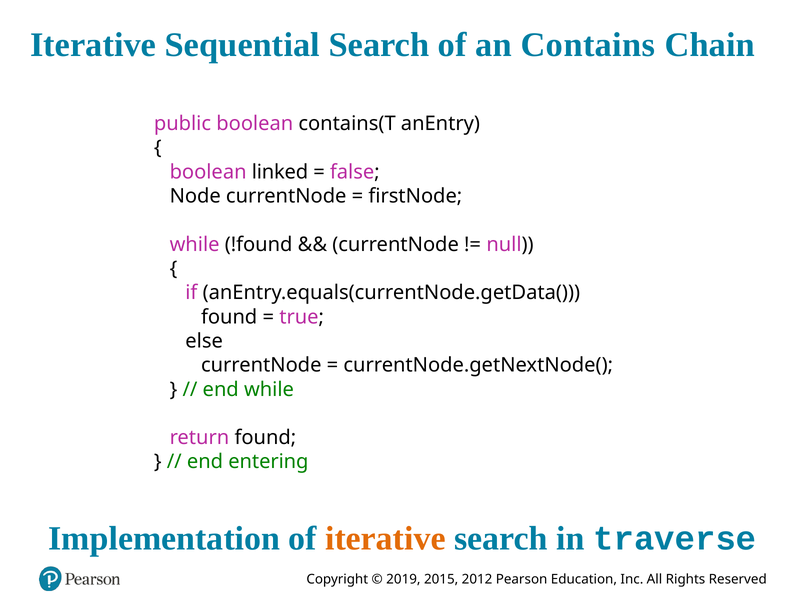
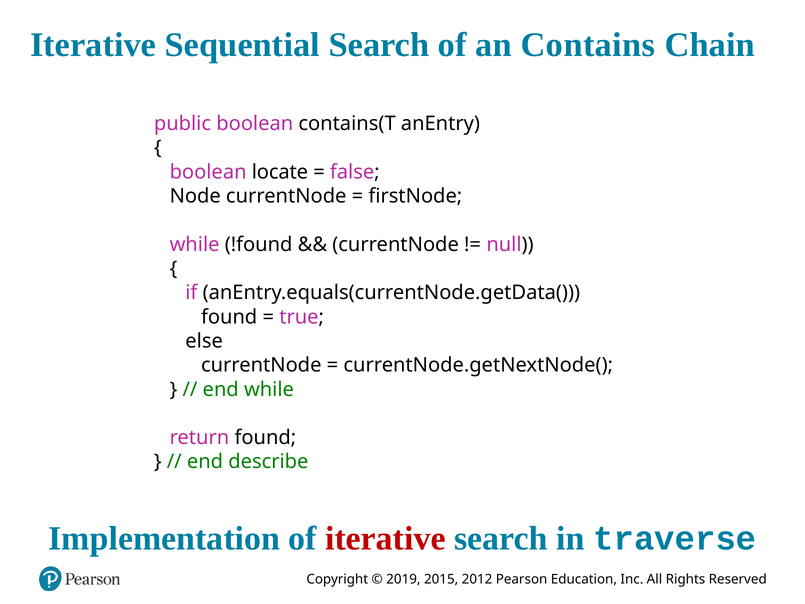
linked: linked -> locate
entering: entering -> describe
iterative at (385, 538) colour: orange -> red
